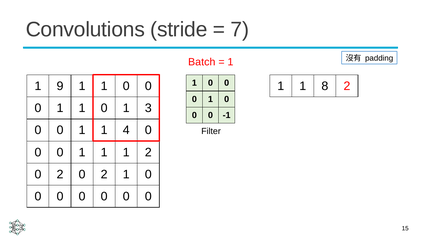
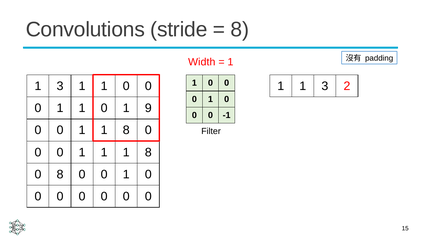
7 at (240, 30): 7 -> 8
Batch: Batch -> Width
9 at (60, 86): 9 -> 3
1 1 8: 8 -> 3
3: 3 -> 9
0 1 1 4: 4 -> 8
1 1 1 2: 2 -> 8
2 at (60, 174): 2 -> 8
2 at (104, 174): 2 -> 0
